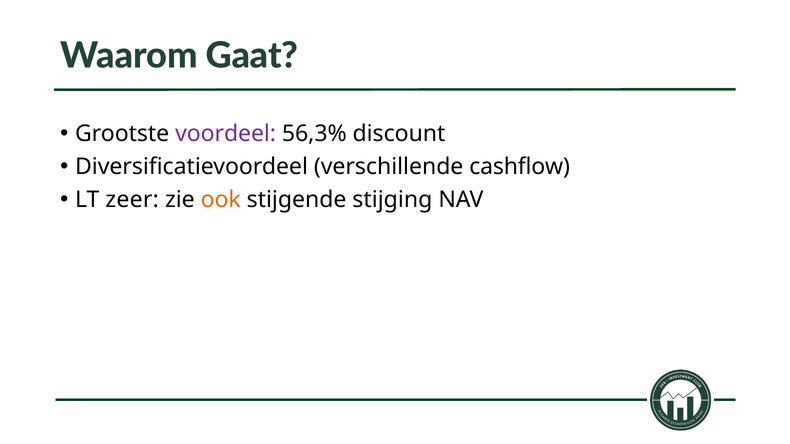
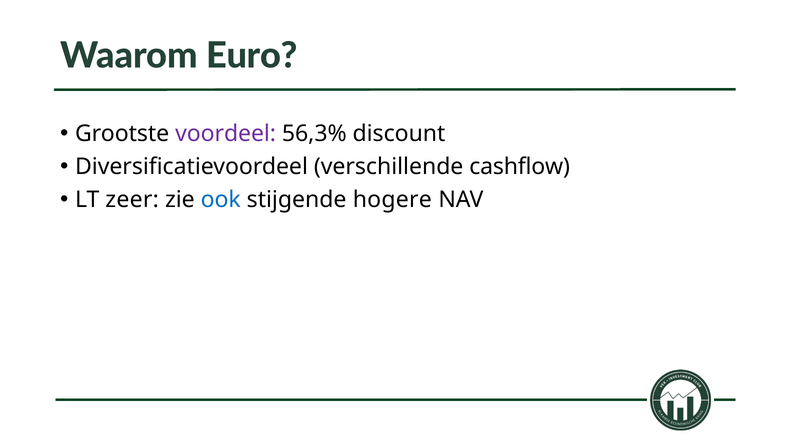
Gaat: Gaat -> Euro
ook colour: orange -> blue
stijging: stijging -> hogere
